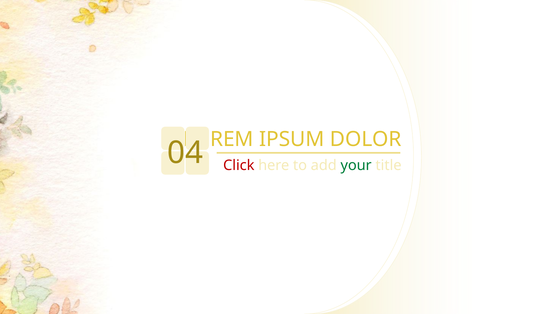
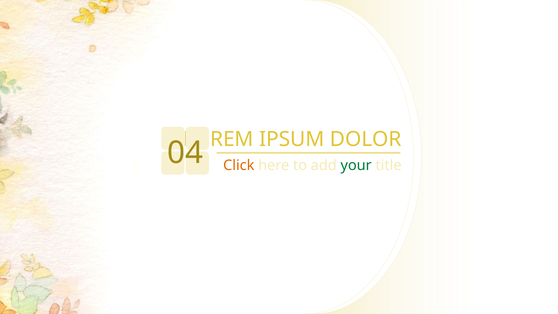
Click colour: red -> orange
